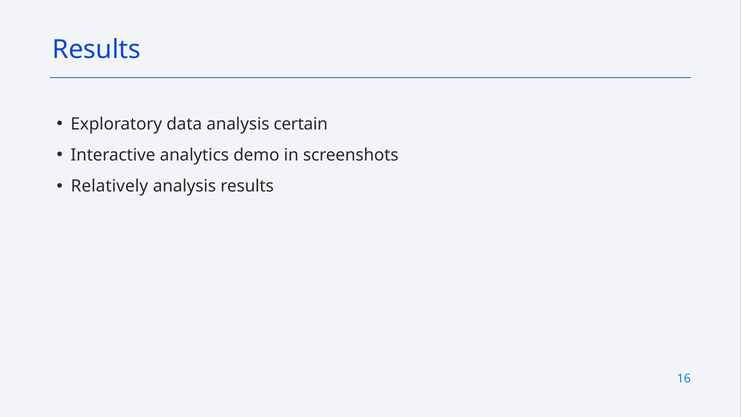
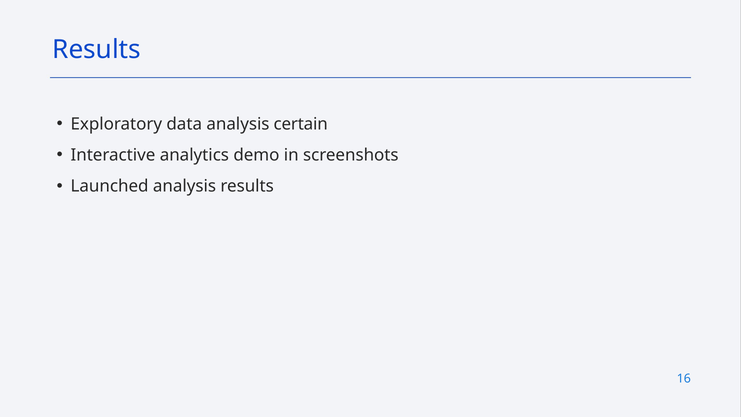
Relatively: Relatively -> Launched
